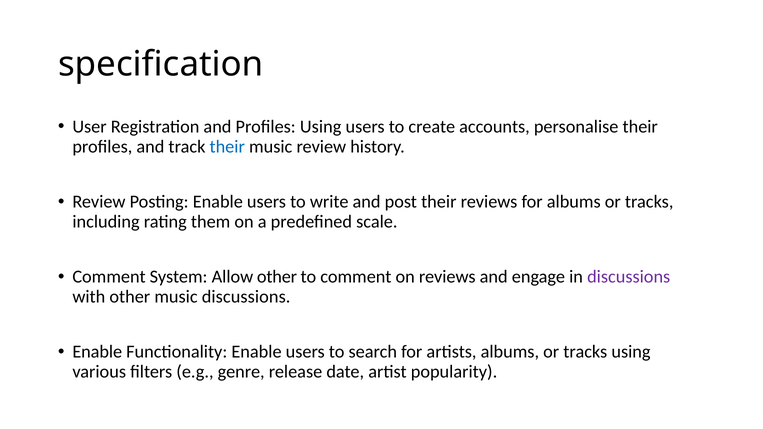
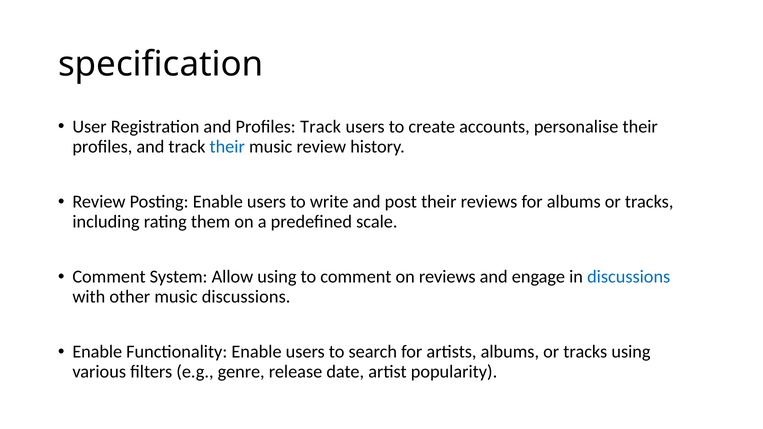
Profiles Using: Using -> Track
Allow other: other -> using
discussions at (629, 277) colour: purple -> blue
